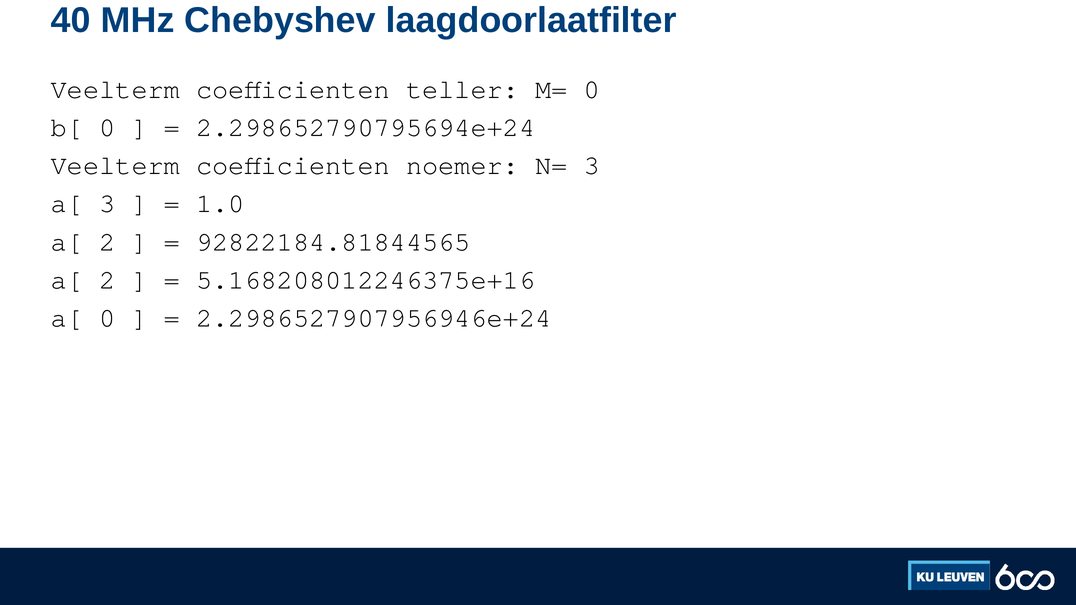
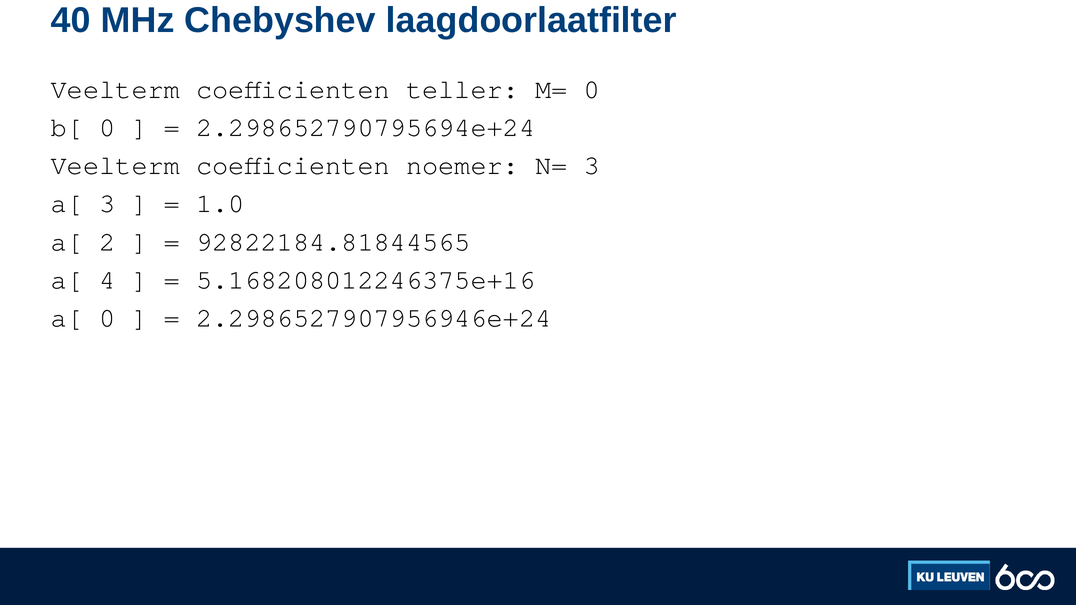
2 at (107, 280): 2 -> 4
